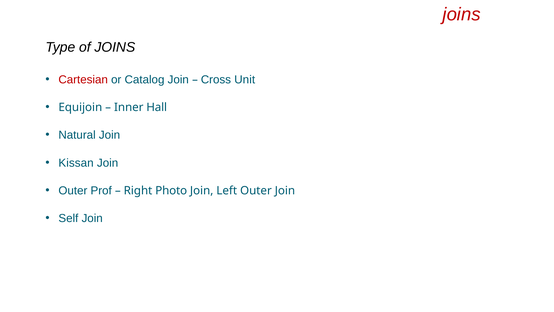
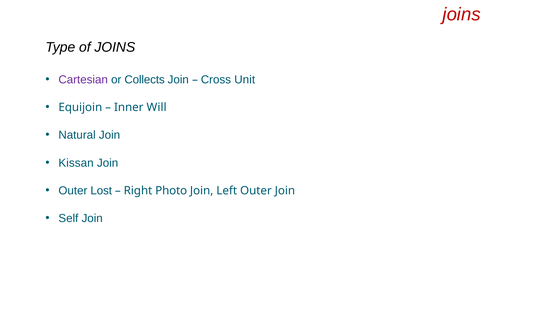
Cartesian colour: red -> purple
Catalog: Catalog -> Collects
Hall: Hall -> Will
Prof: Prof -> Lost
